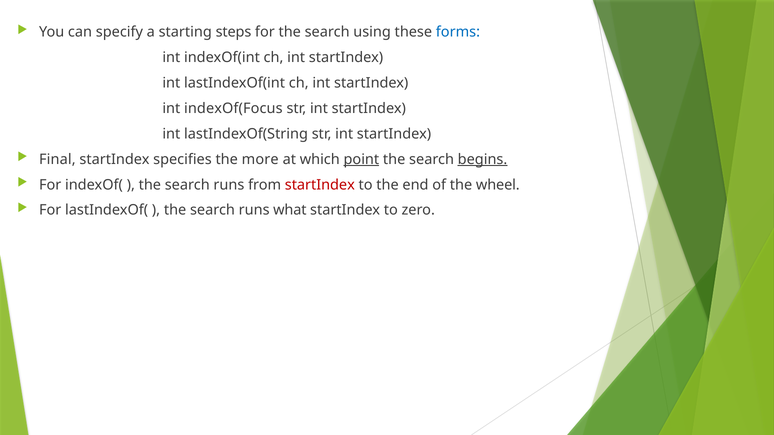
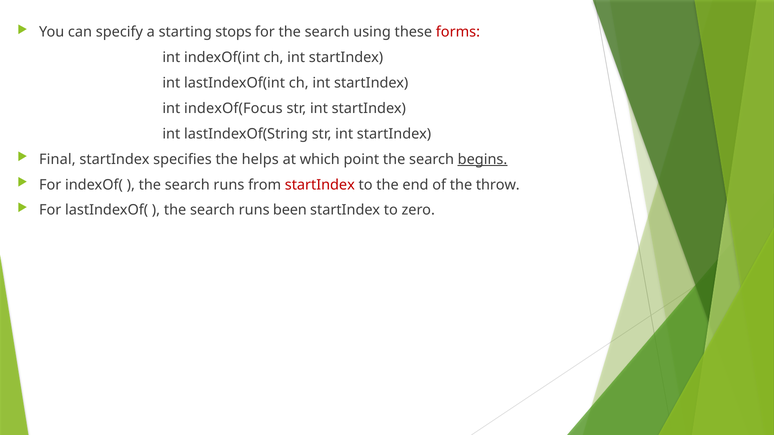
steps: steps -> stops
forms colour: blue -> red
more: more -> helps
point underline: present -> none
wheel: wheel -> throw
what: what -> been
